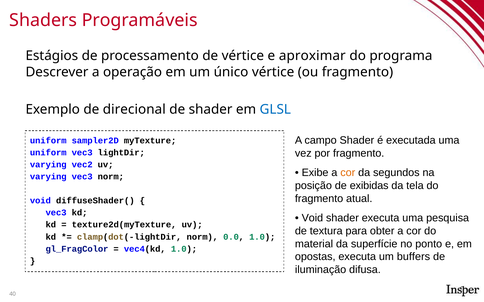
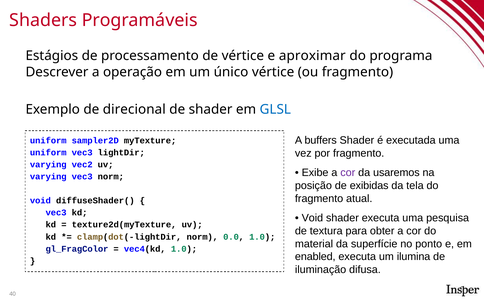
campo: campo -> buffers
cor at (348, 173) colour: orange -> purple
segundos: segundos -> usaremos
opostas: opostas -> enabled
buffers: buffers -> ilumina
